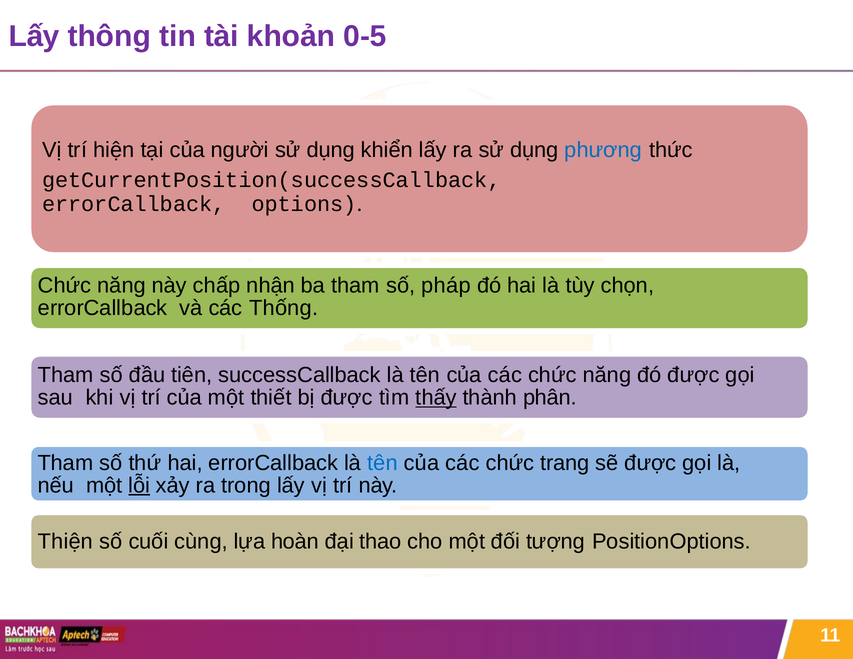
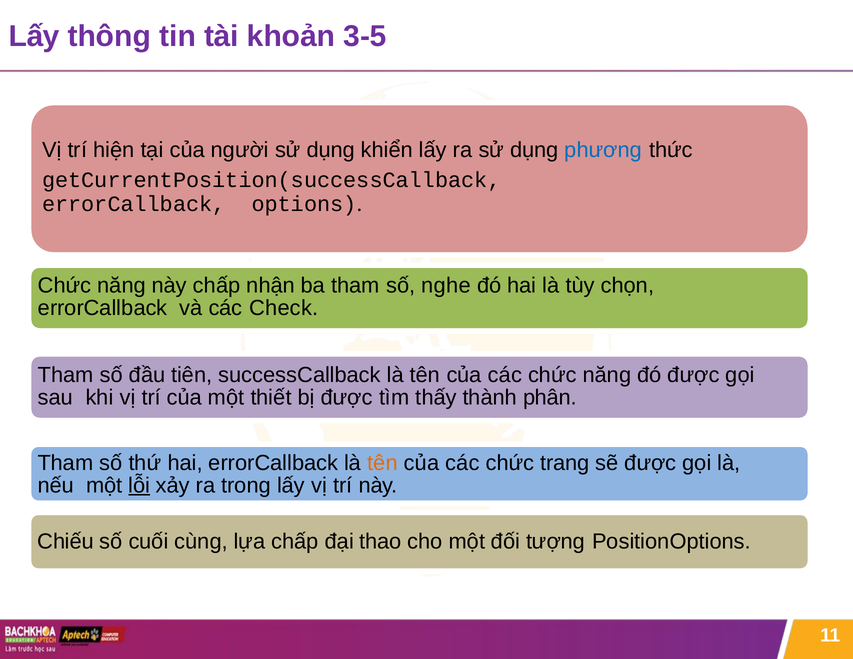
0-5: 0-5 -> 3-5
pháp: pháp -> nghe
Thống: Thống -> Check
thấy underline: present -> none
tên at (383, 463) colour: blue -> orange
Thiện: Thiện -> Chiếu
lựa hoàn: hoàn -> chấp
